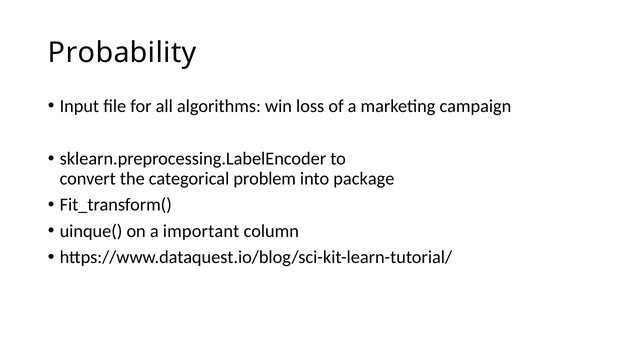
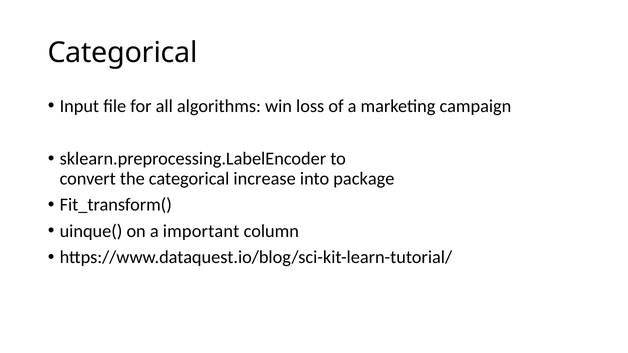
Probability at (122, 53): Probability -> Categorical
problem: problem -> increase
